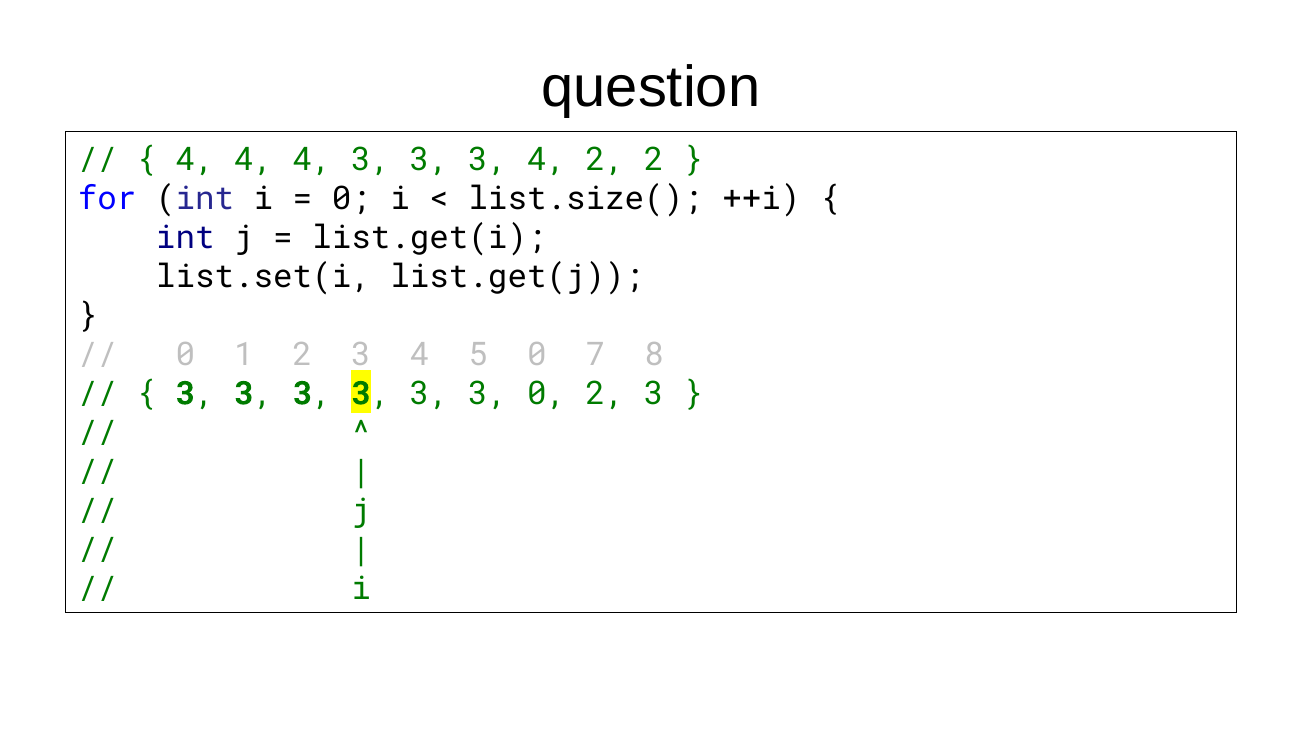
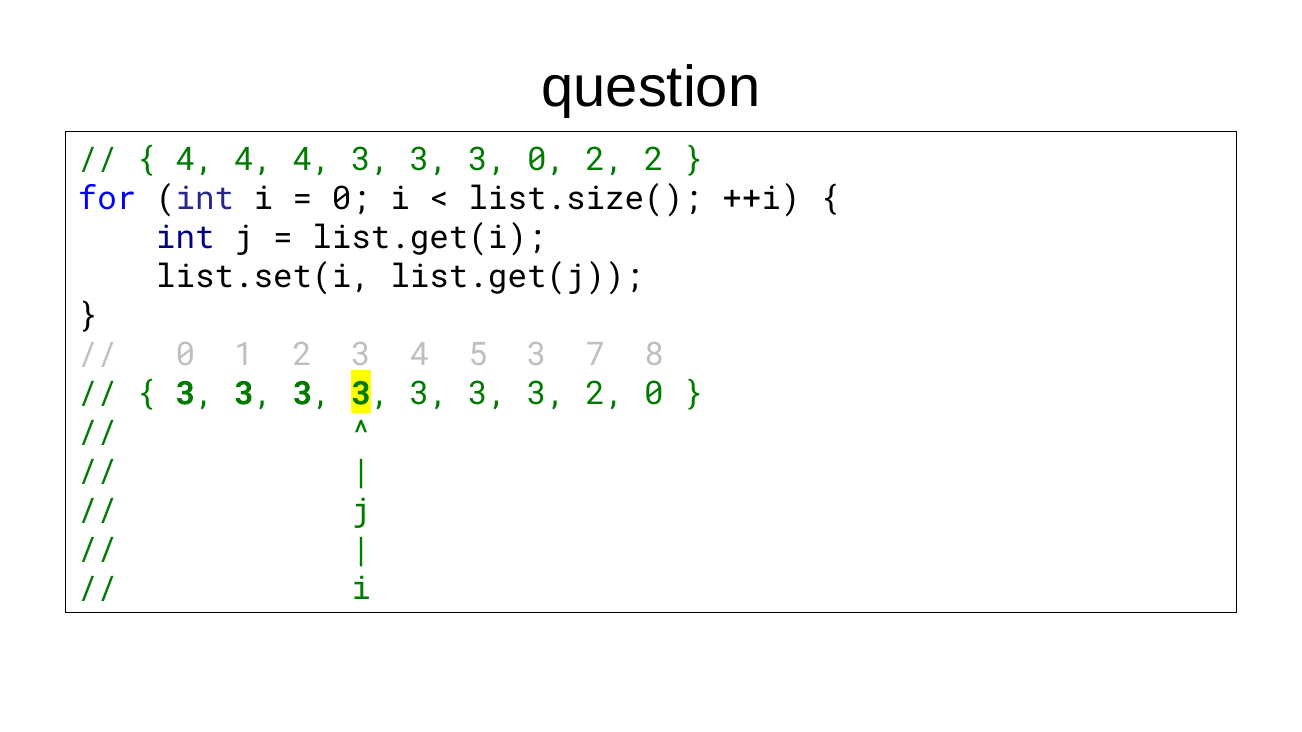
3 3 4: 4 -> 0
5 0: 0 -> 3
0 at (547, 394): 0 -> 3
3 at (654, 394): 3 -> 0
